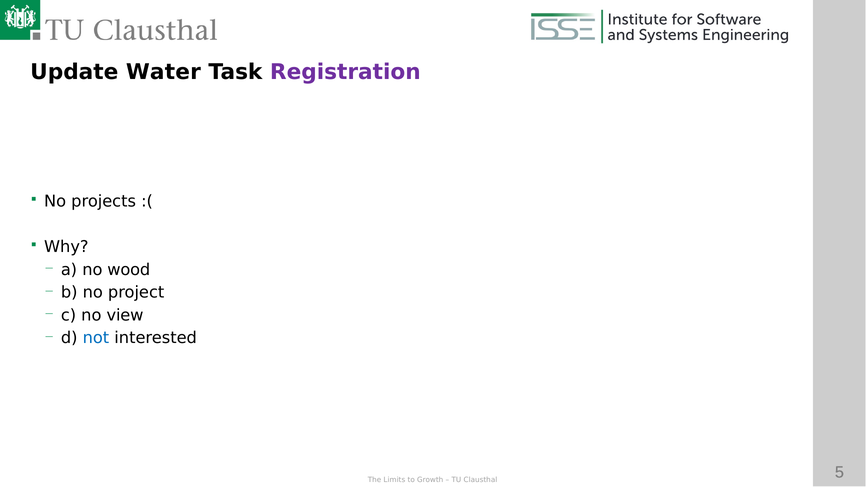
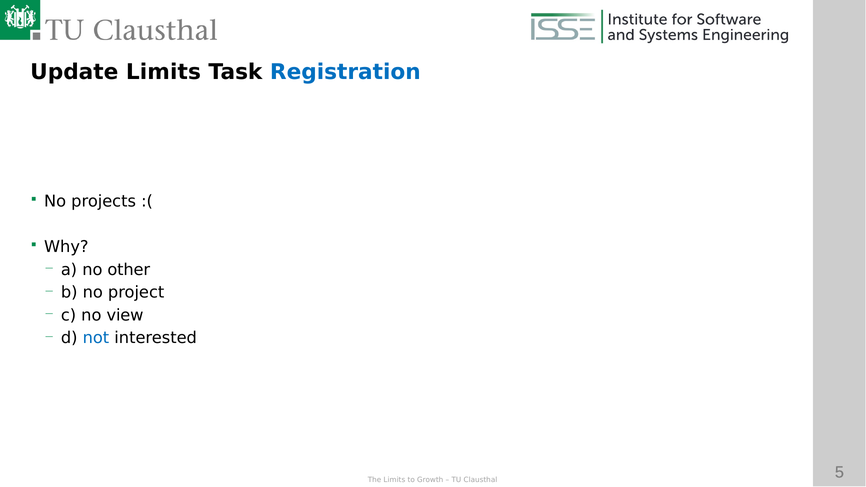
Update Water: Water -> Limits
Registration colour: purple -> blue
wood: wood -> other
